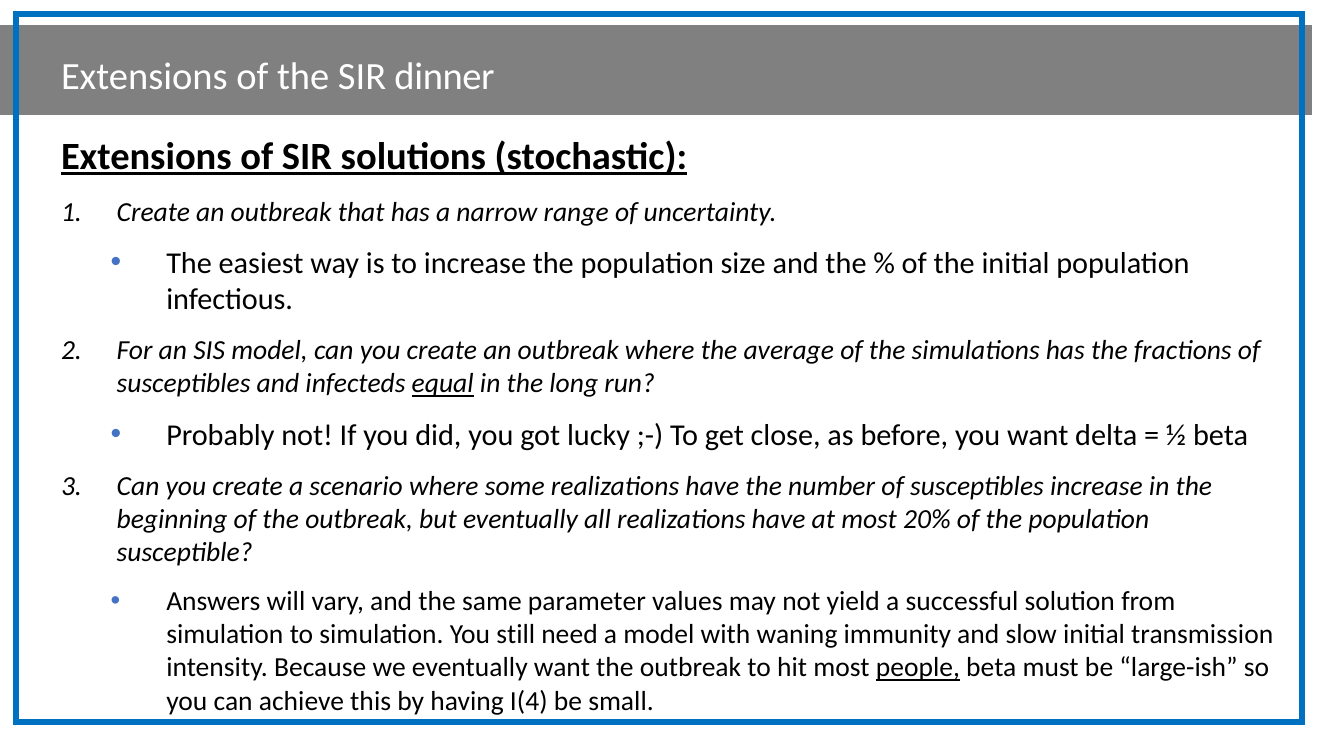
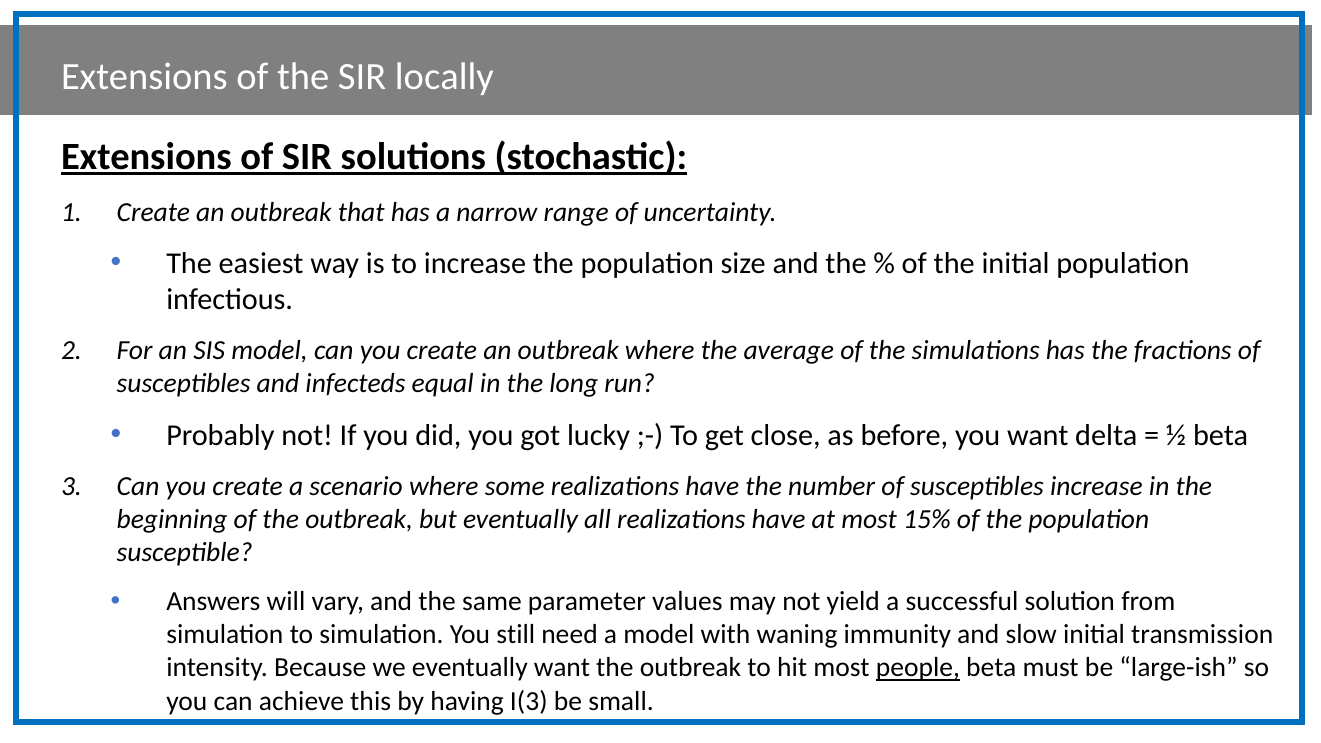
dinner: dinner -> locally
equal underline: present -> none
20%: 20% -> 15%
I(4: I(4 -> I(3
